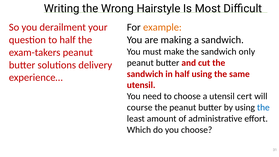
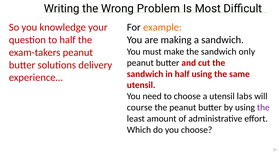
Hairstyle: Hairstyle -> Problem
derailment: derailment -> knowledge
cert: cert -> labs
the at (263, 107) colour: blue -> purple
